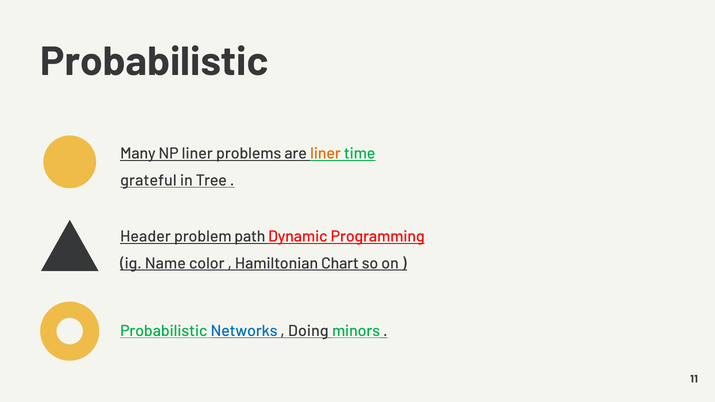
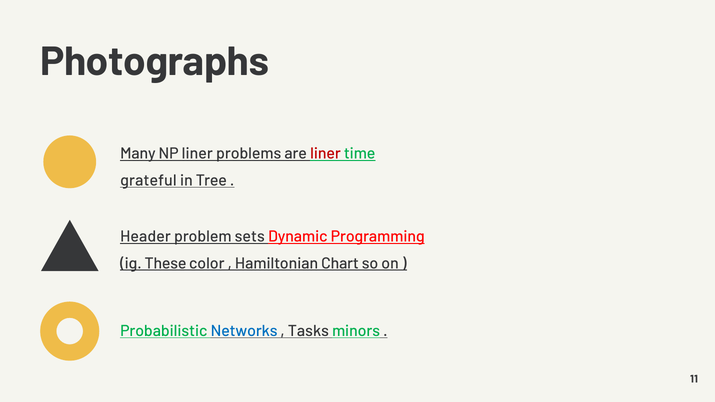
Probabilistic at (154, 62): Probabilistic -> Photographs
liner at (325, 154) colour: orange -> red
path: path -> sets
Name: Name -> These
Doing: Doing -> Tasks
